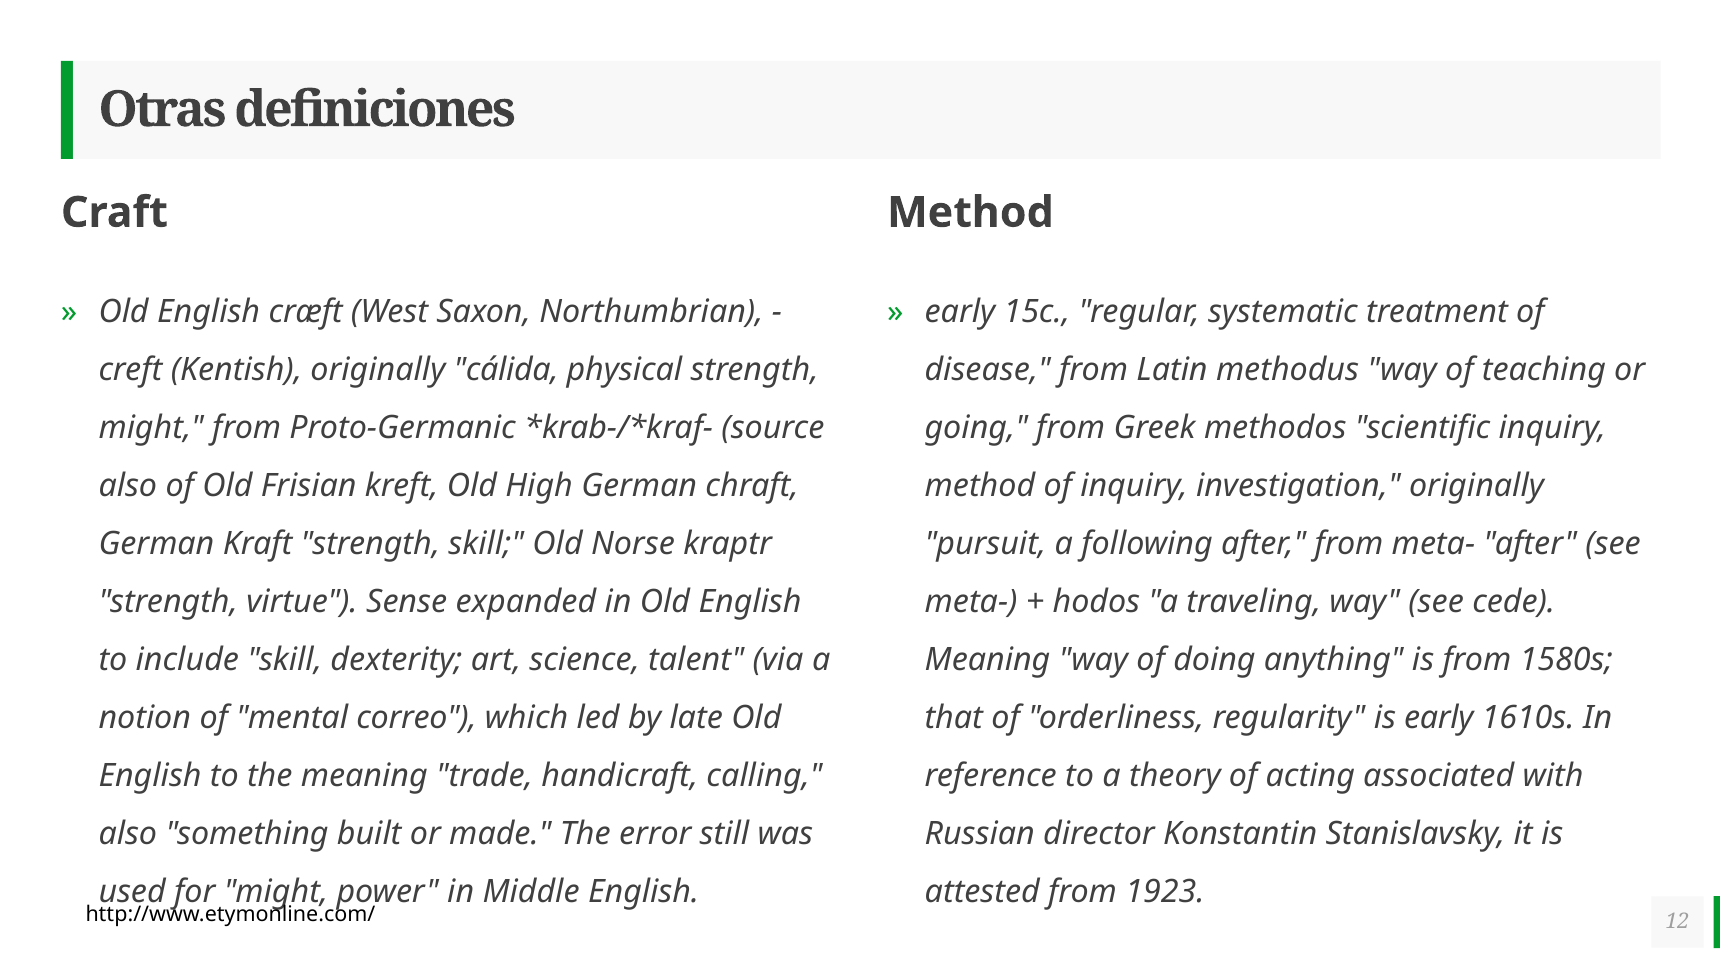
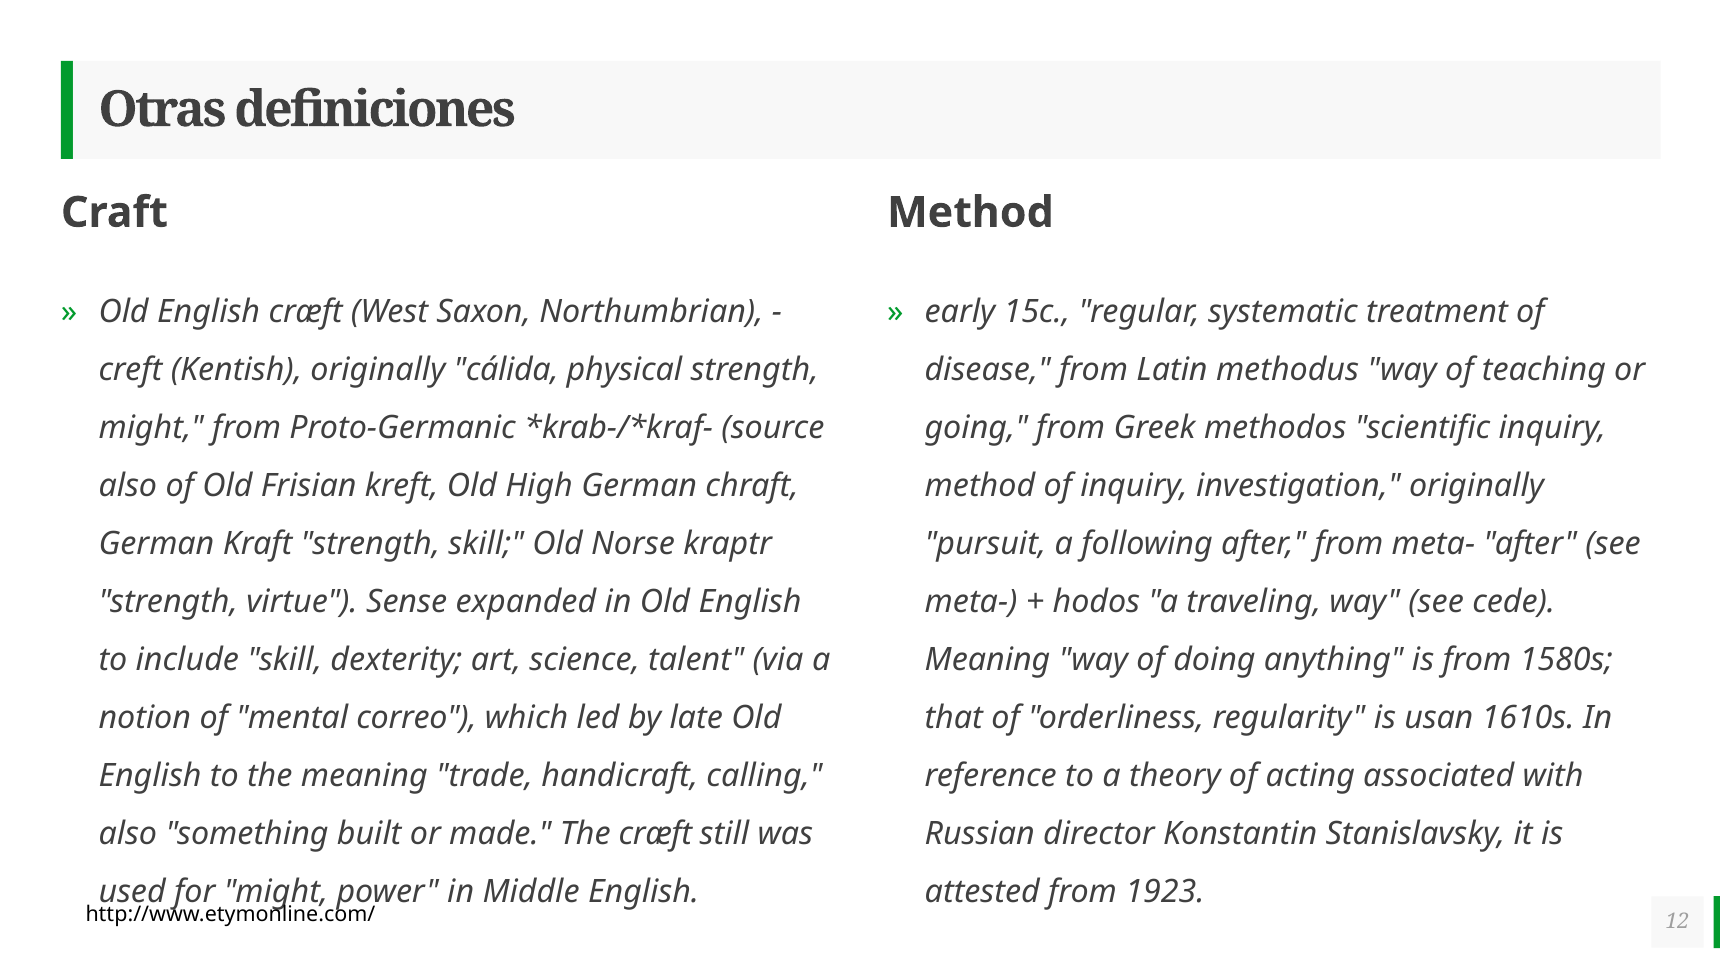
is early: early -> usan
The error: error -> cræft
